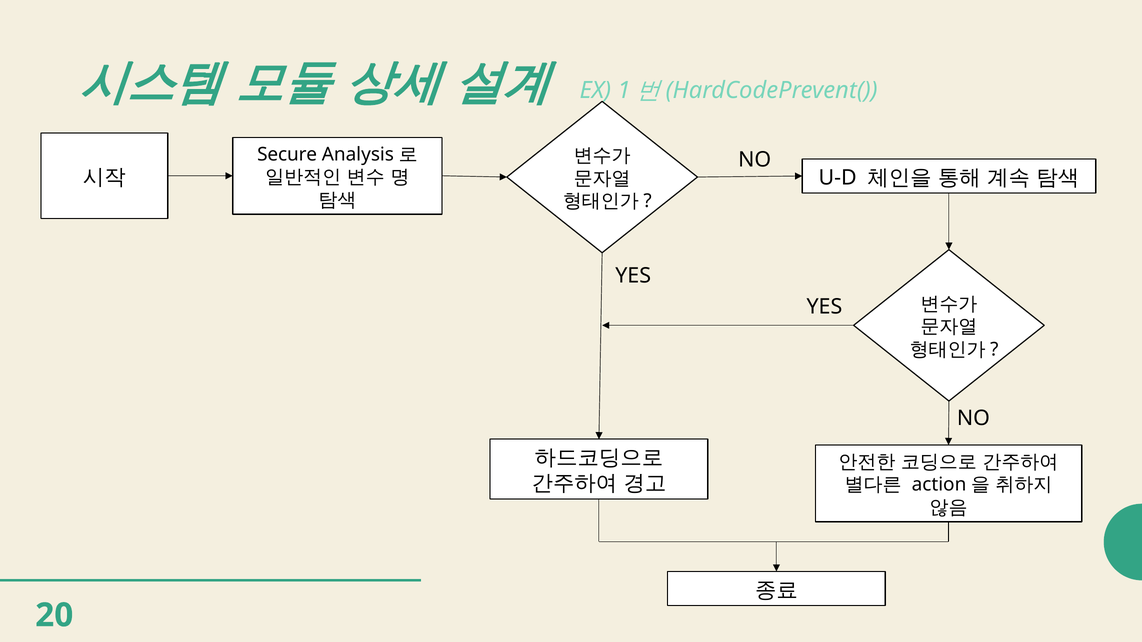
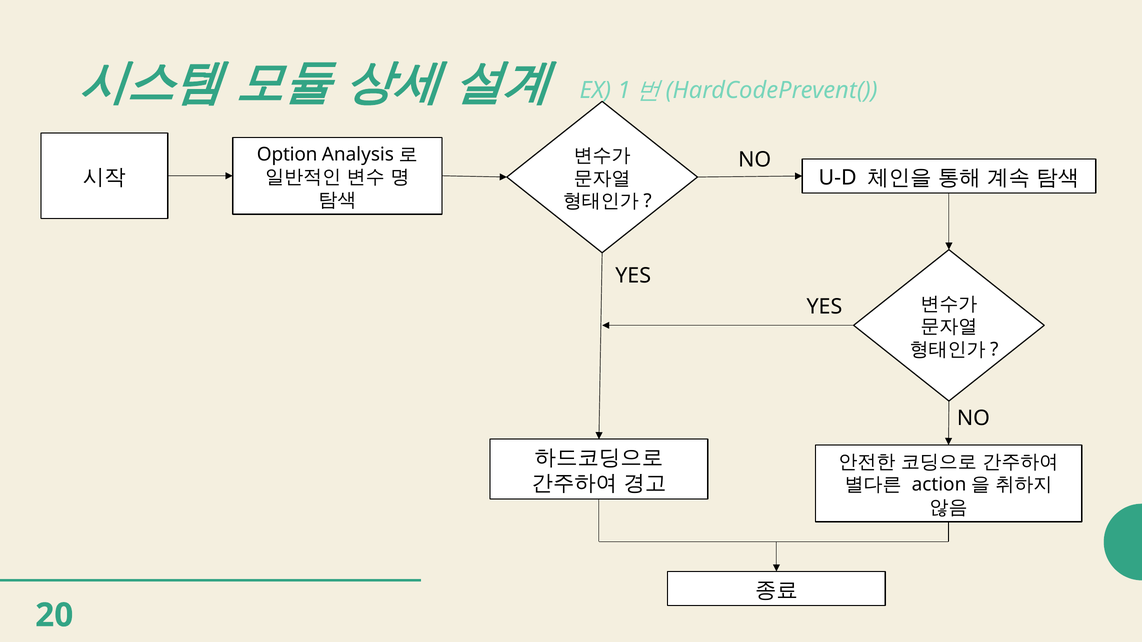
Secure: Secure -> Option
